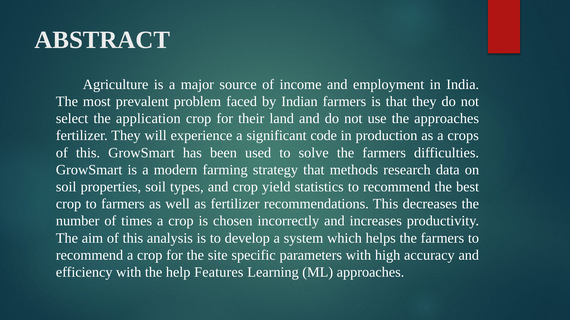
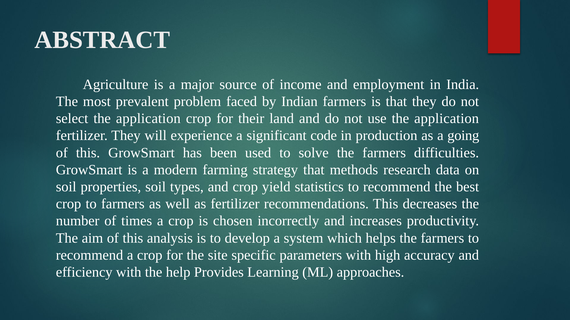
use the approaches: approaches -> application
crops: crops -> going
Features: Features -> Provides
